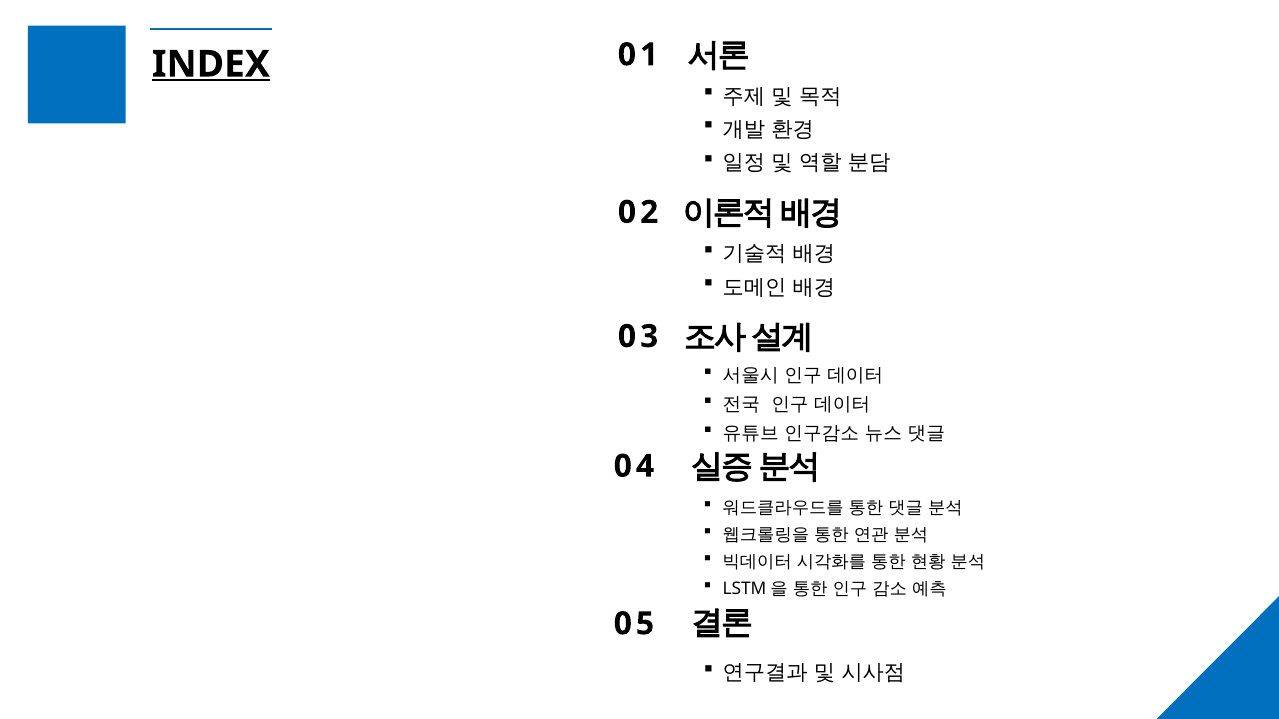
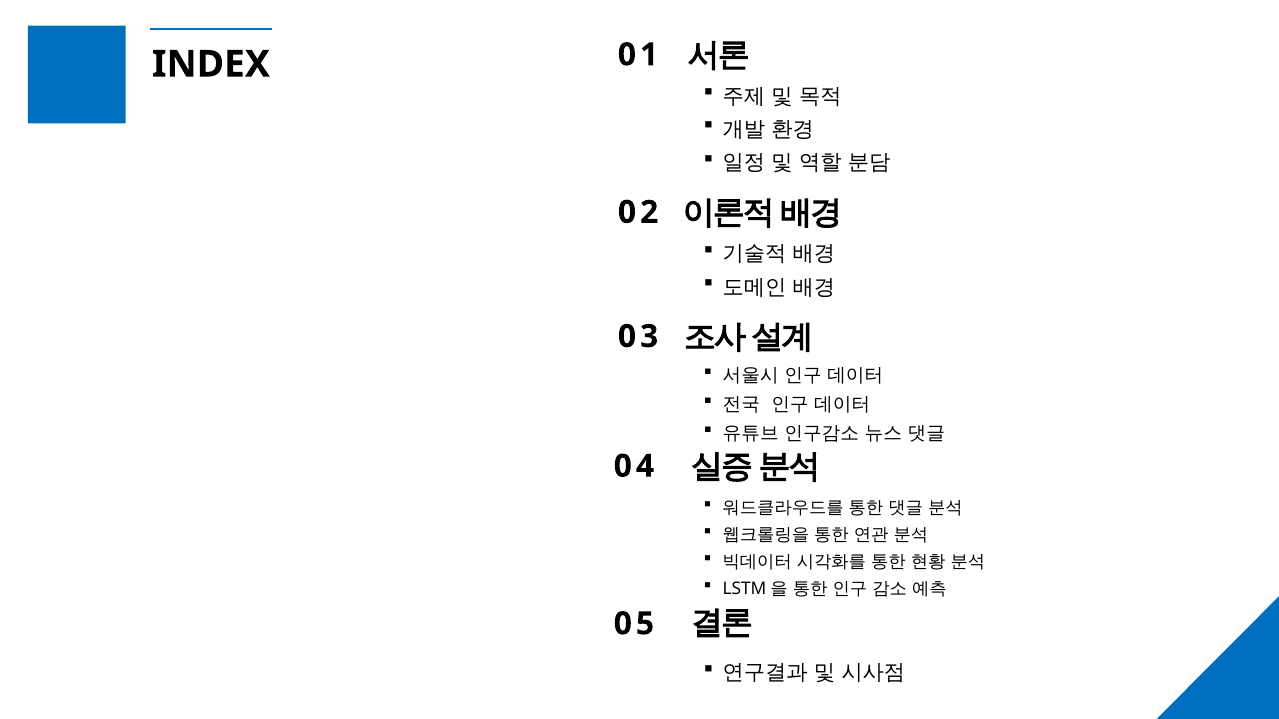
INDEX underline: present -> none
